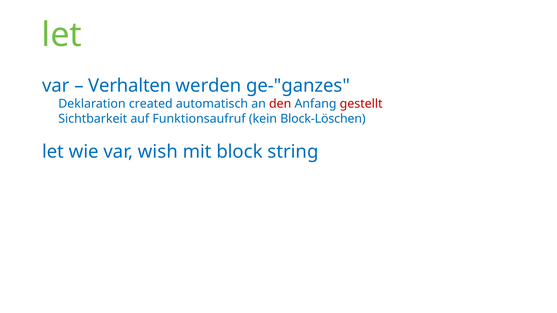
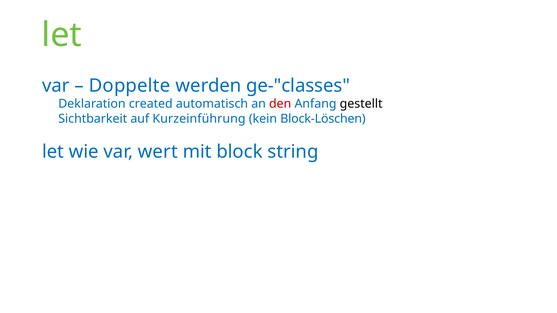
Verhalten: Verhalten -> Doppelte
ge-"ganzes: ge-"ganzes -> ge-"classes
gestellt colour: red -> black
Funktionsaufruf: Funktionsaufruf -> Kurzeinführung
wish: wish -> wert
